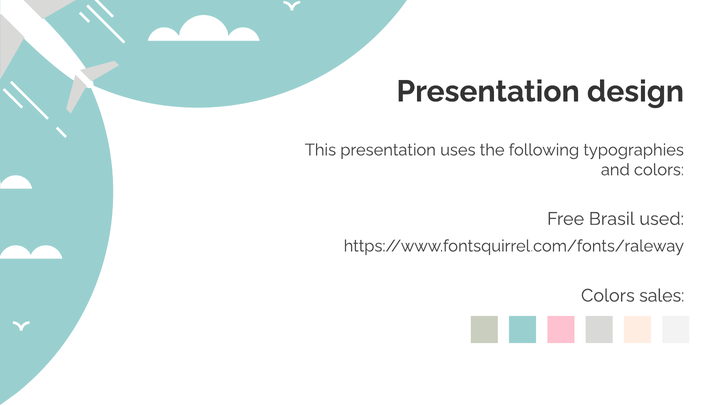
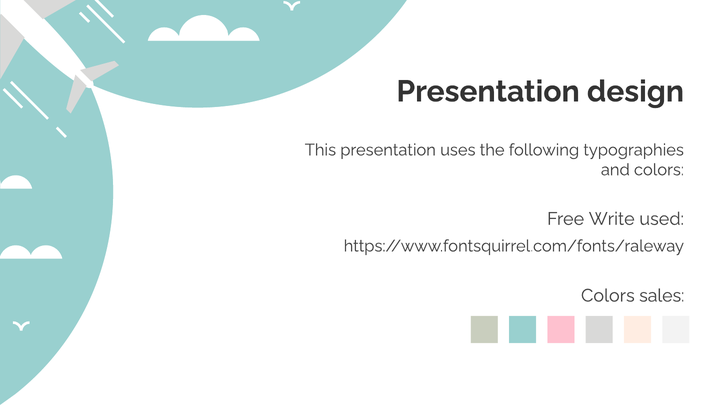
Brasil: Brasil -> Write
